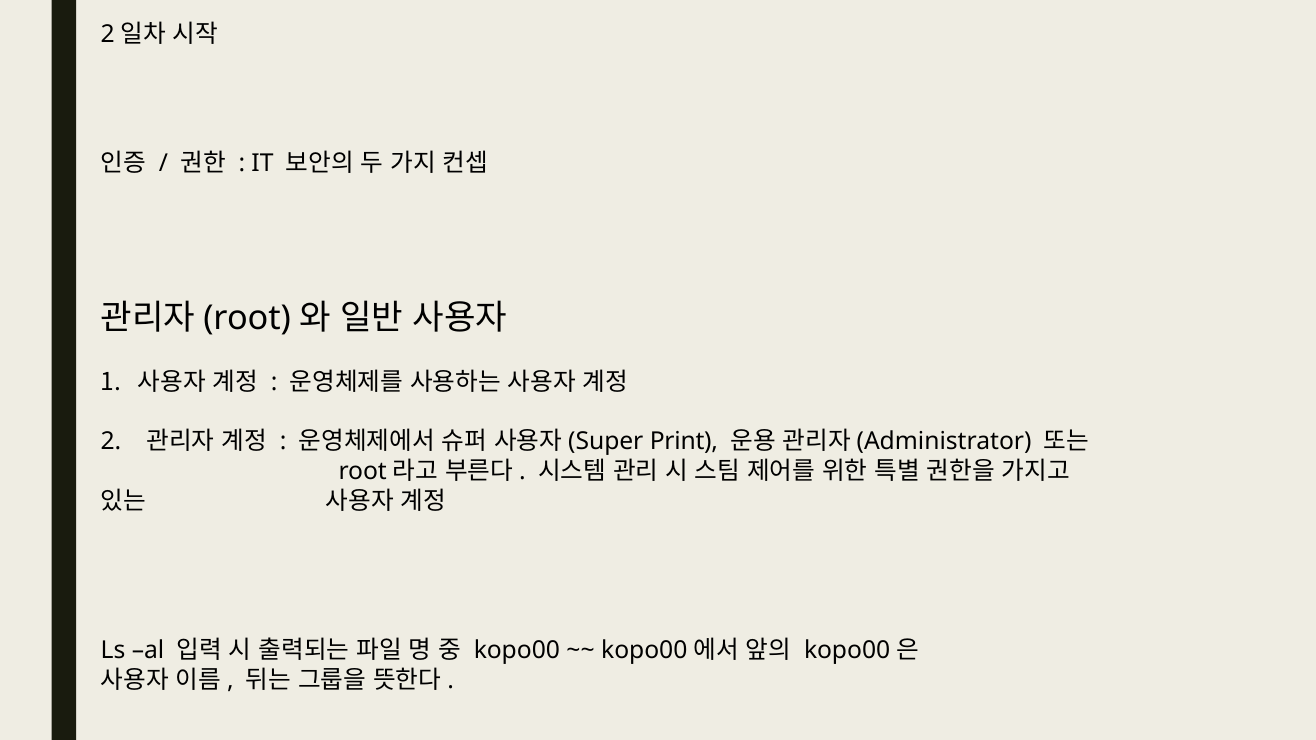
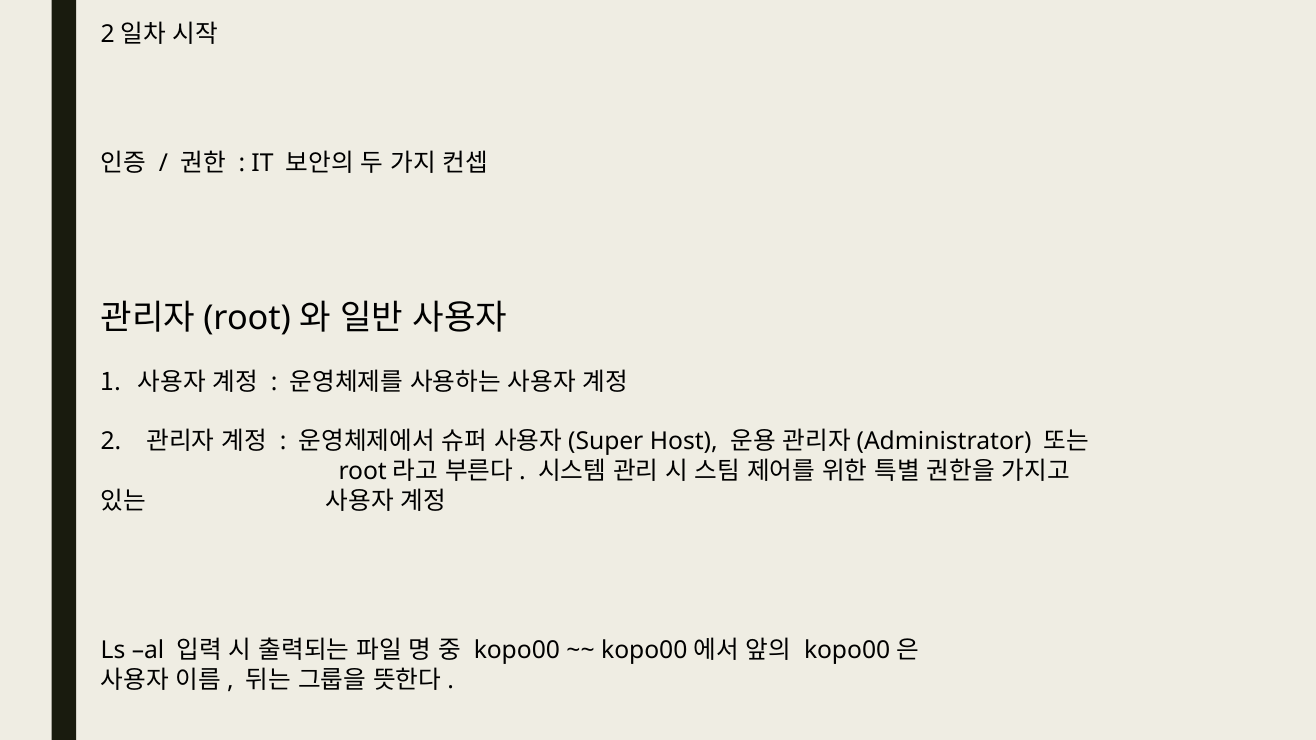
Print: Print -> Host
